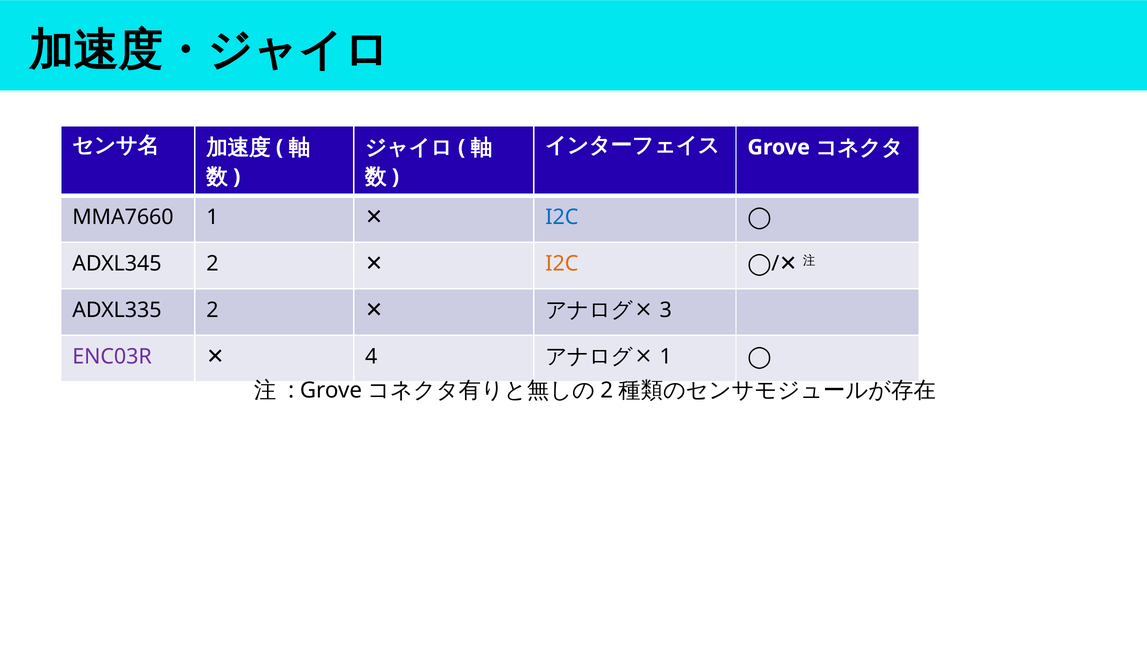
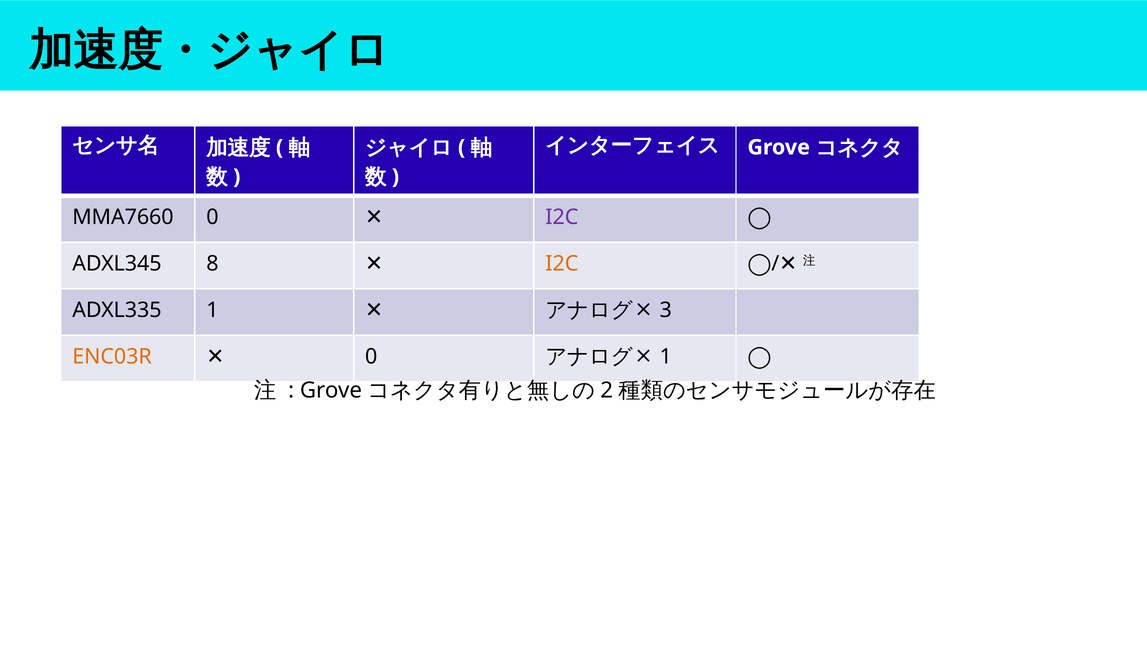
MMA7660 1: 1 -> 0
I2C at (562, 217) colour: blue -> purple
ADXL345 2: 2 -> 8
ADXL335 2: 2 -> 1
ENC03R colour: purple -> orange
4 at (371, 357): 4 -> 0
